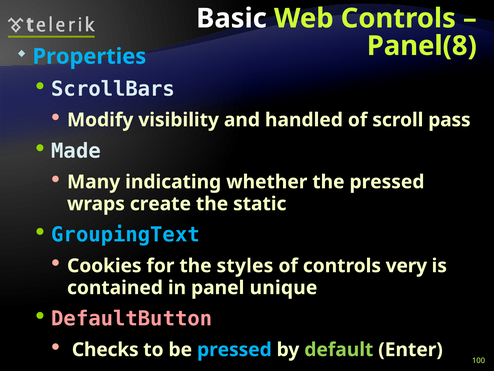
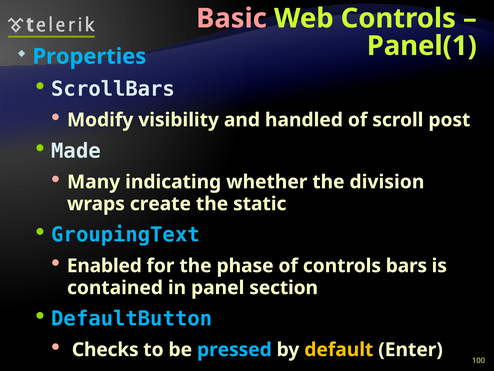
Basic colour: white -> pink
Panel(8: Panel(8 -> Panel(1
pass: pass -> post
the pressed: pressed -> division
Cookies: Cookies -> Enabled
styles: styles -> phase
very: very -> bars
unique: unique -> section
DefaultButton colour: pink -> light blue
default colour: light green -> yellow
